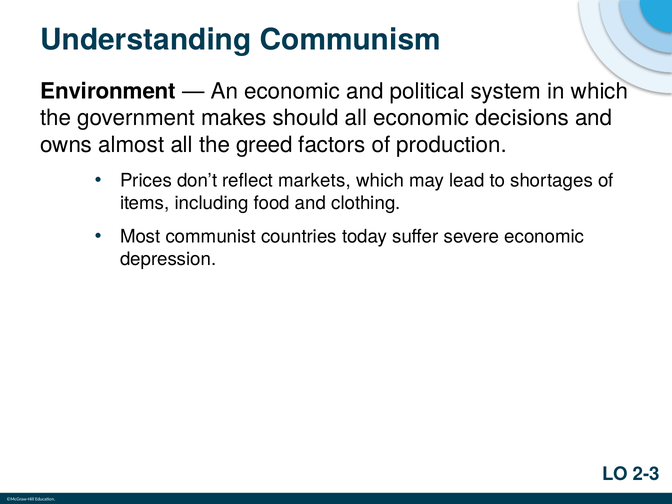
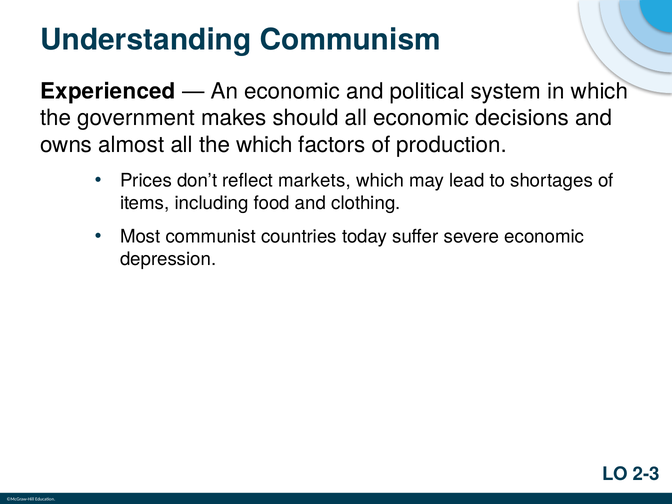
Environment: Environment -> Experienced
the greed: greed -> which
